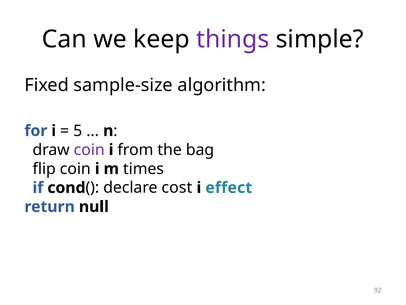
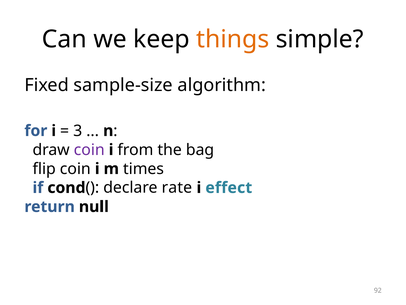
things colour: purple -> orange
5: 5 -> 3
cost: cost -> rate
